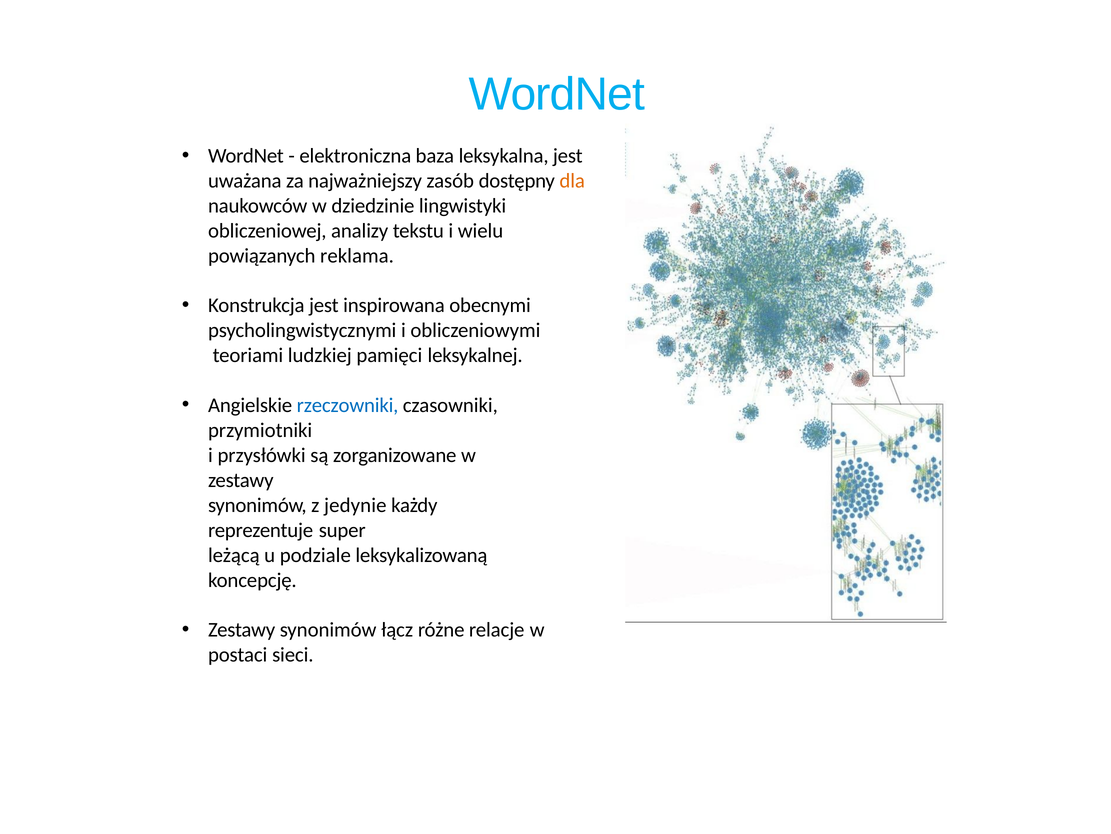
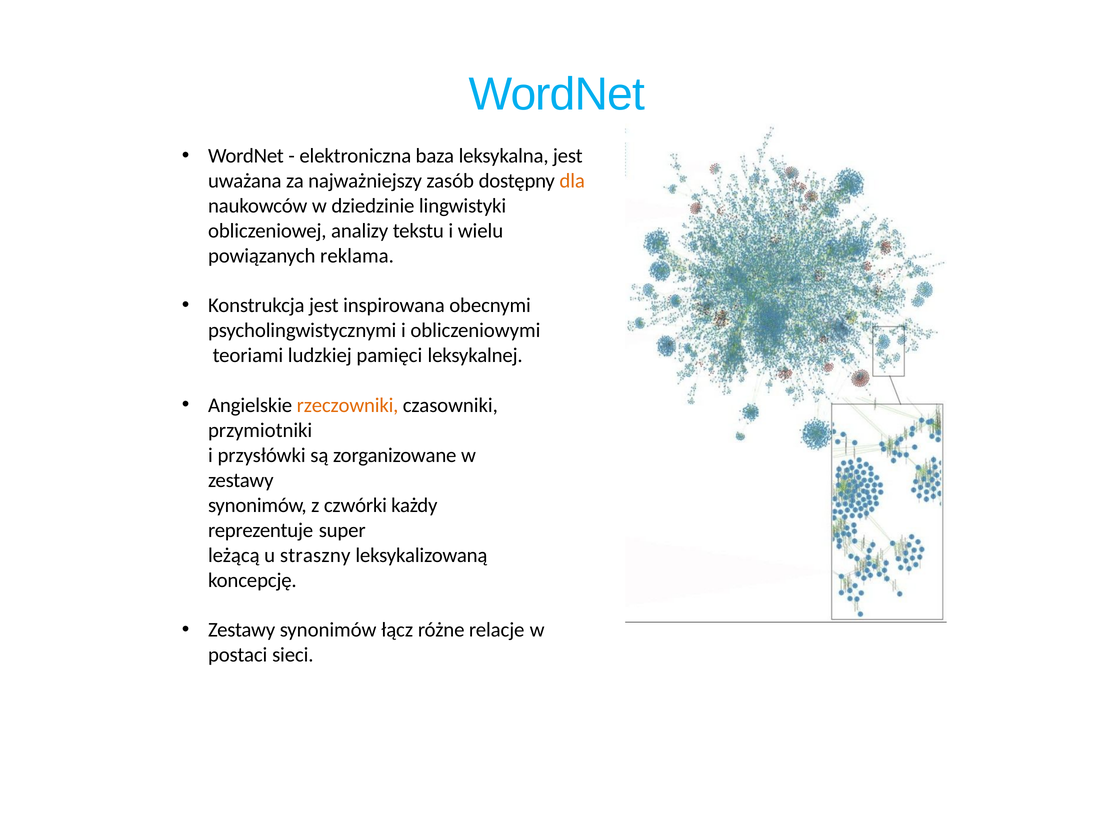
rzeczowniki colour: blue -> orange
jedynie: jedynie -> czwórki
podziale: podziale -> straszny
